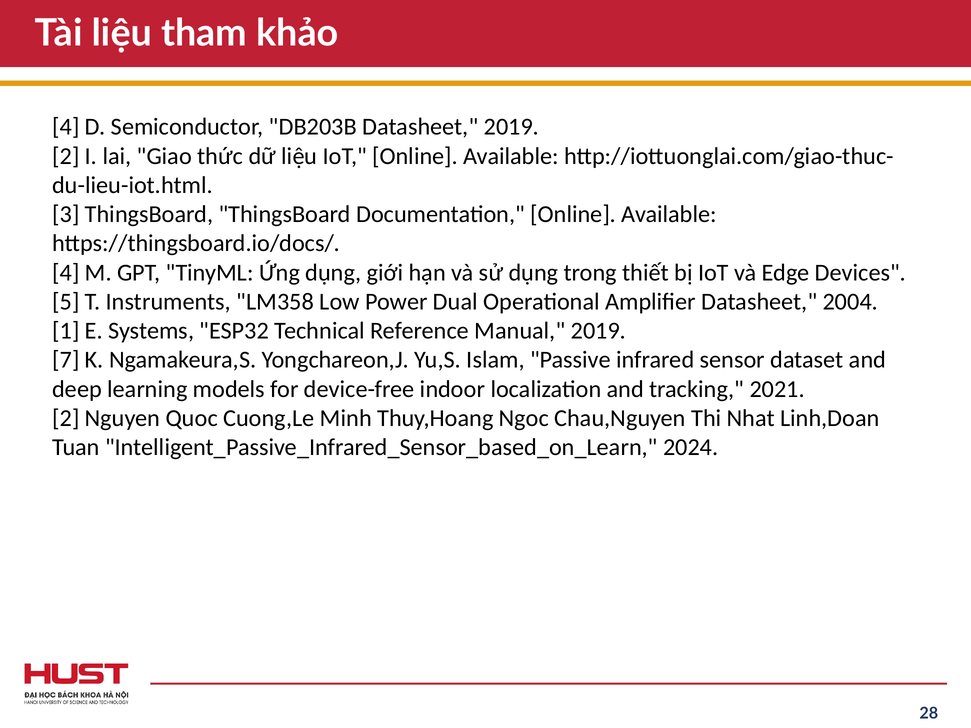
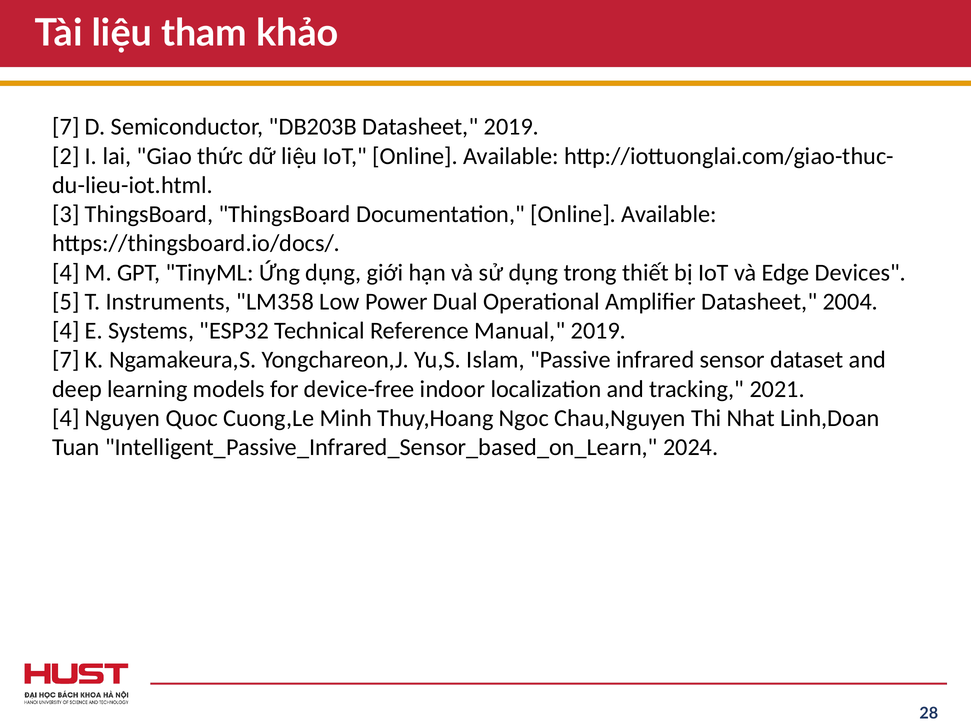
4 at (66, 127): 4 -> 7
1 at (66, 331): 1 -> 4
2 at (66, 418): 2 -> 4
